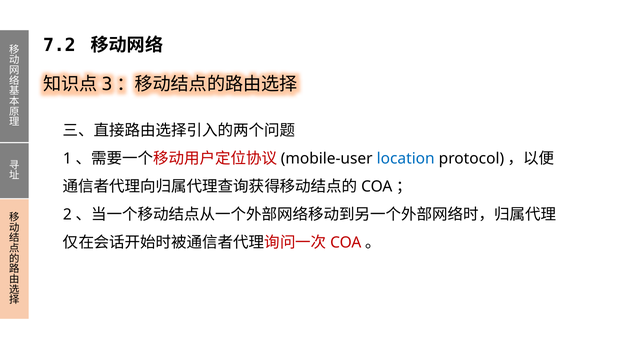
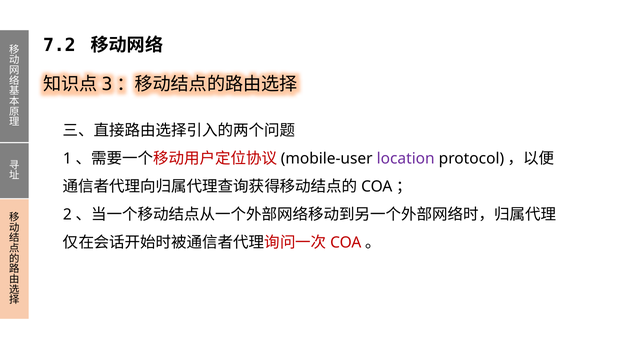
location colour: blue -> purple
